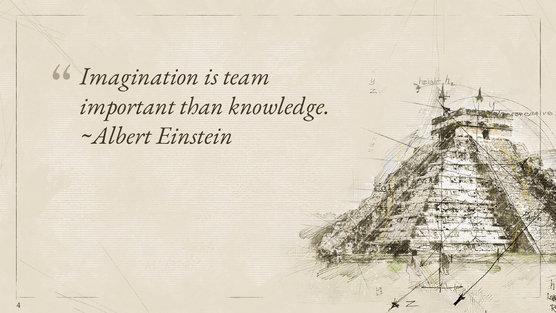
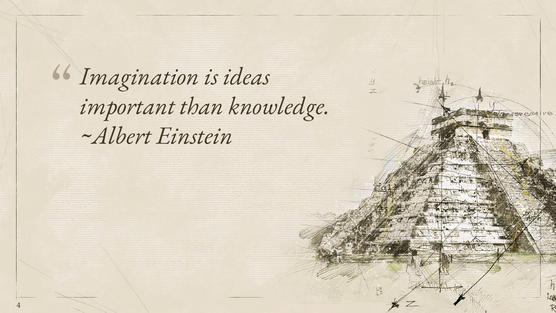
team: team -> ideas
